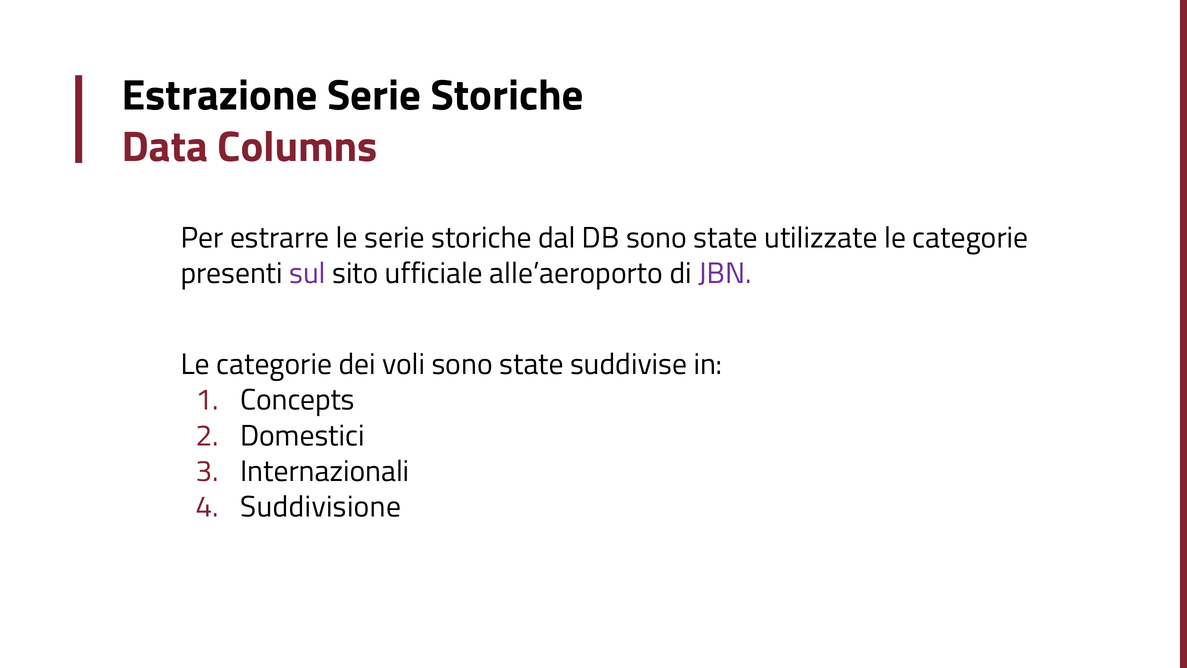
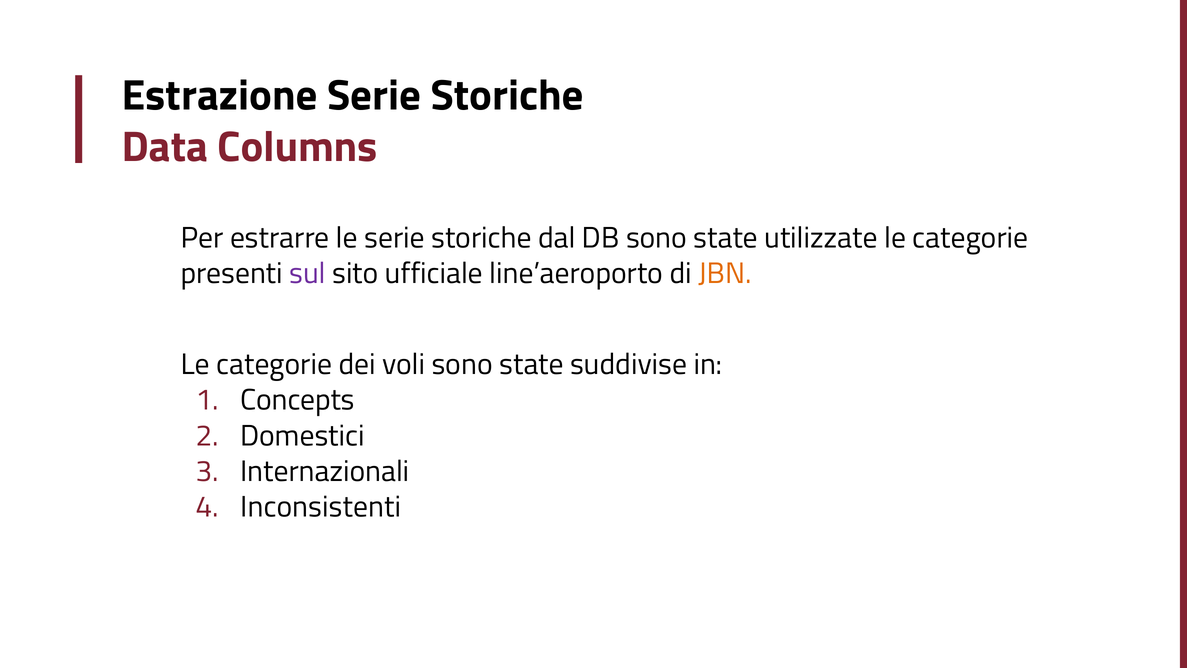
alle’aeroporto: alle’aeroporto -> line’aeroporto
JBN colour: purple -> orange
Suddivisione: Suddivisione -> Inconsistenti
